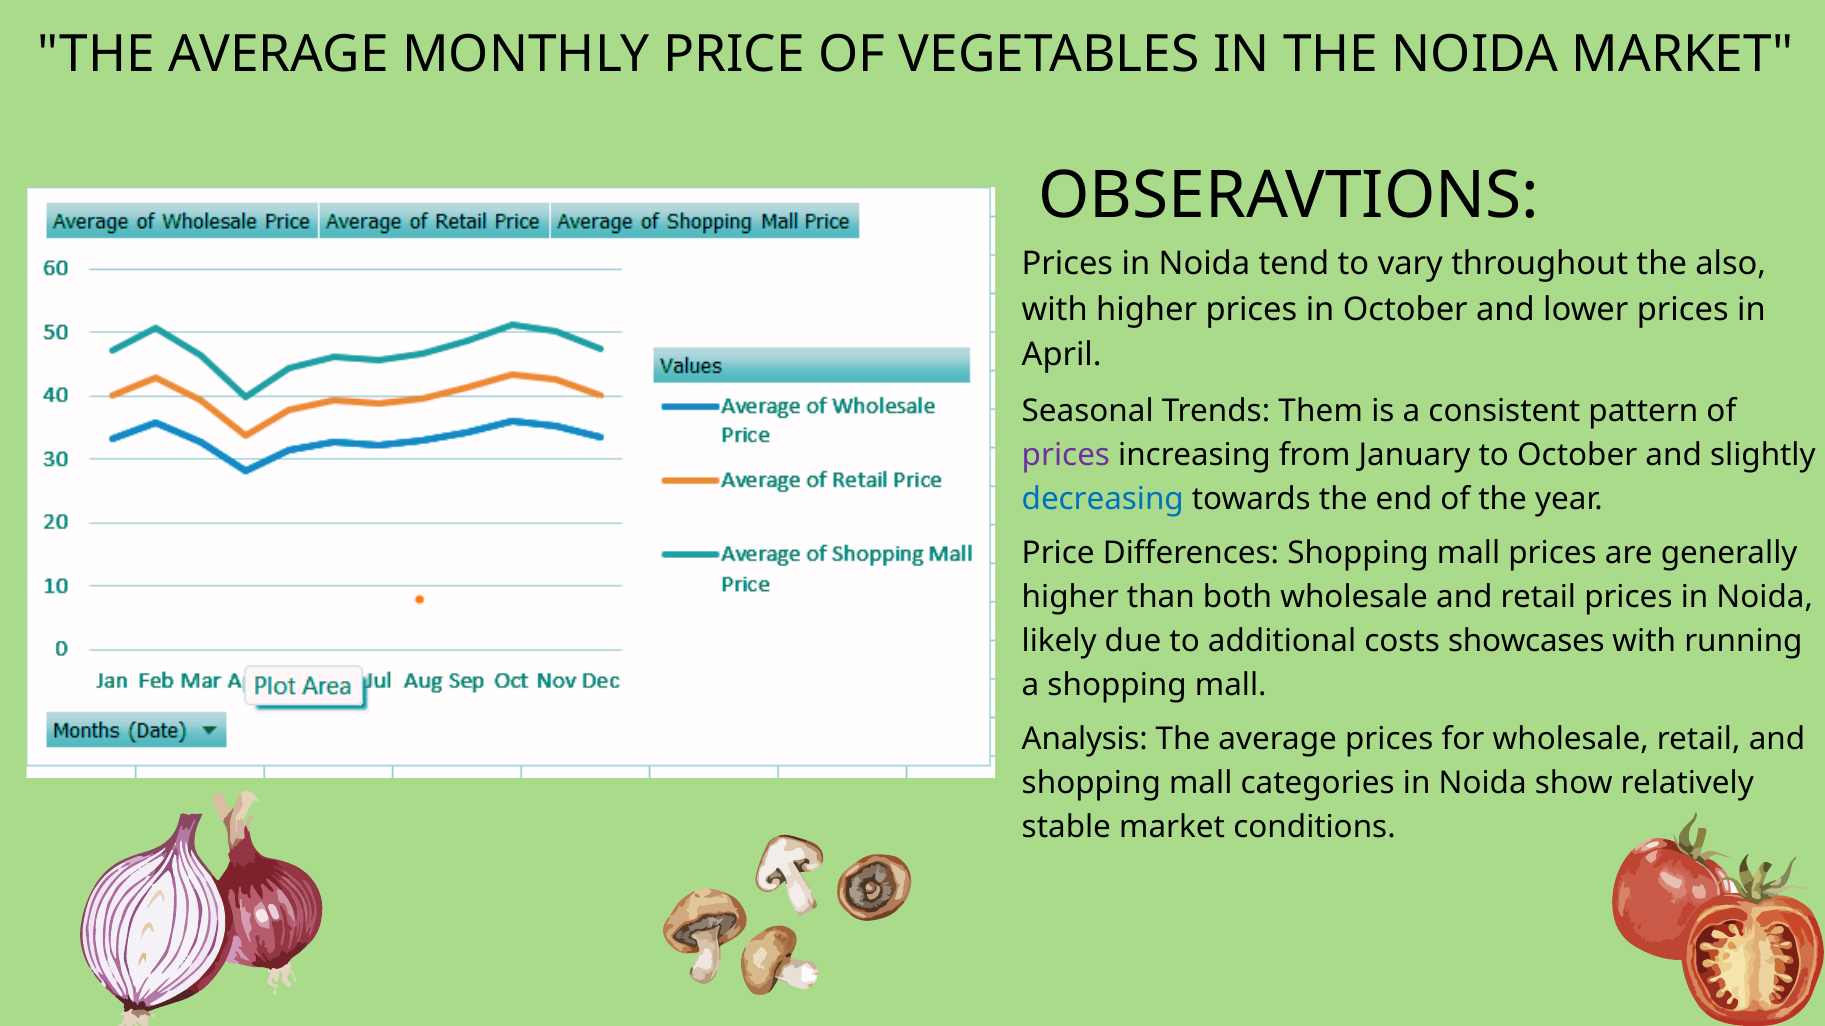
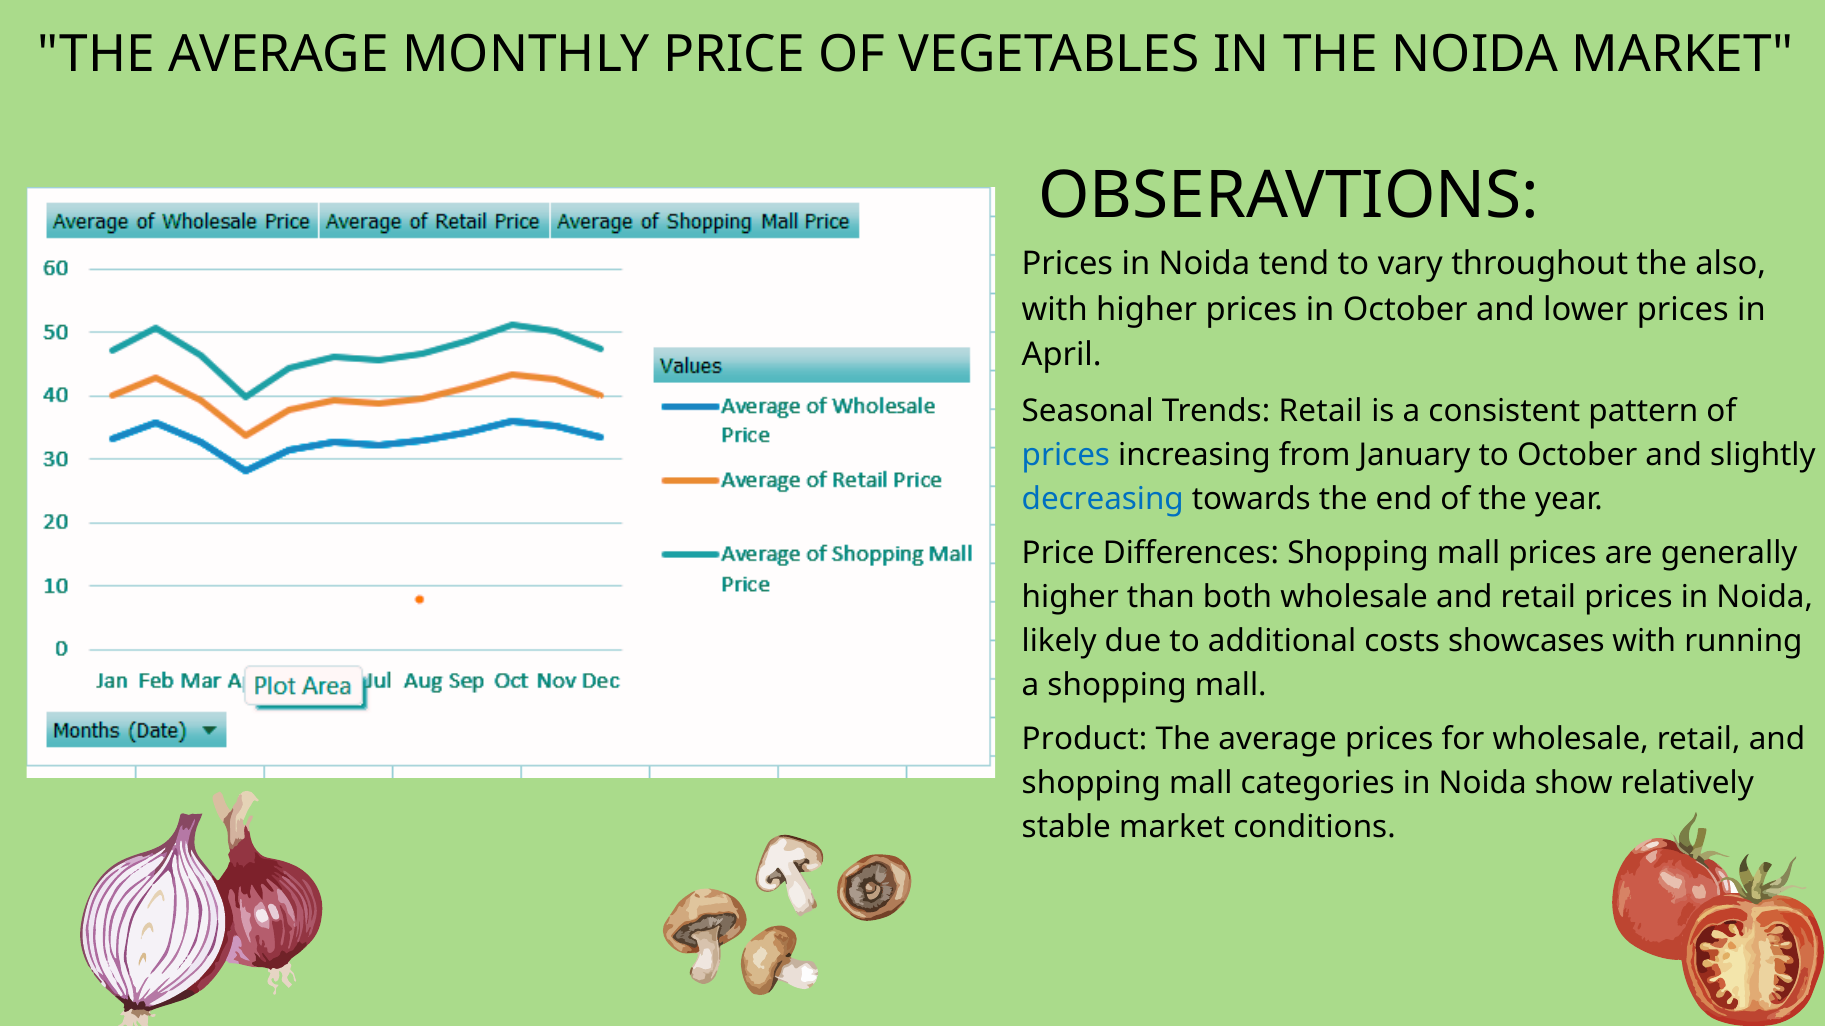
Trends Them: Them -> Retail
prices at (1066, 455) colour: purple -> blue
Analysis: Analysis -> Product
